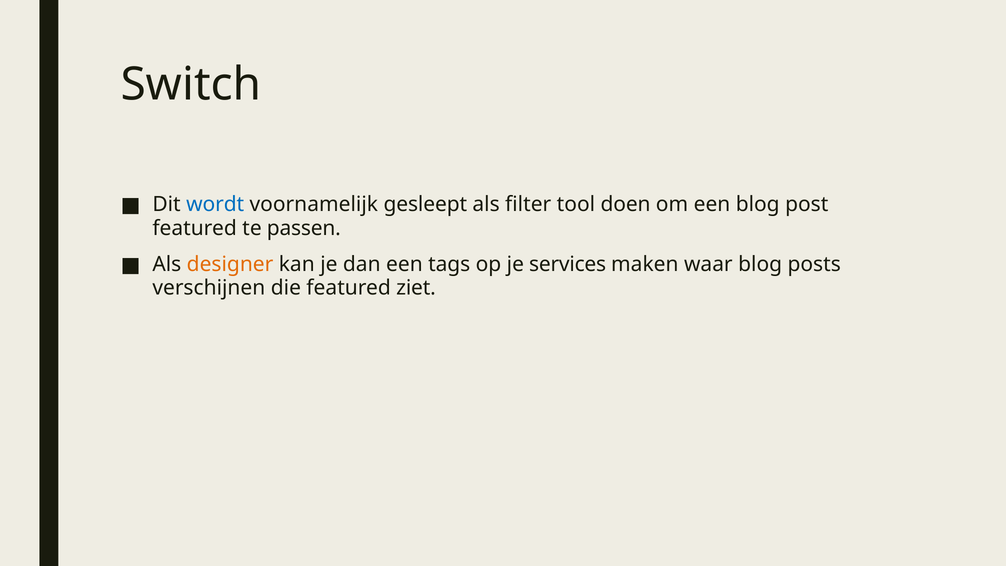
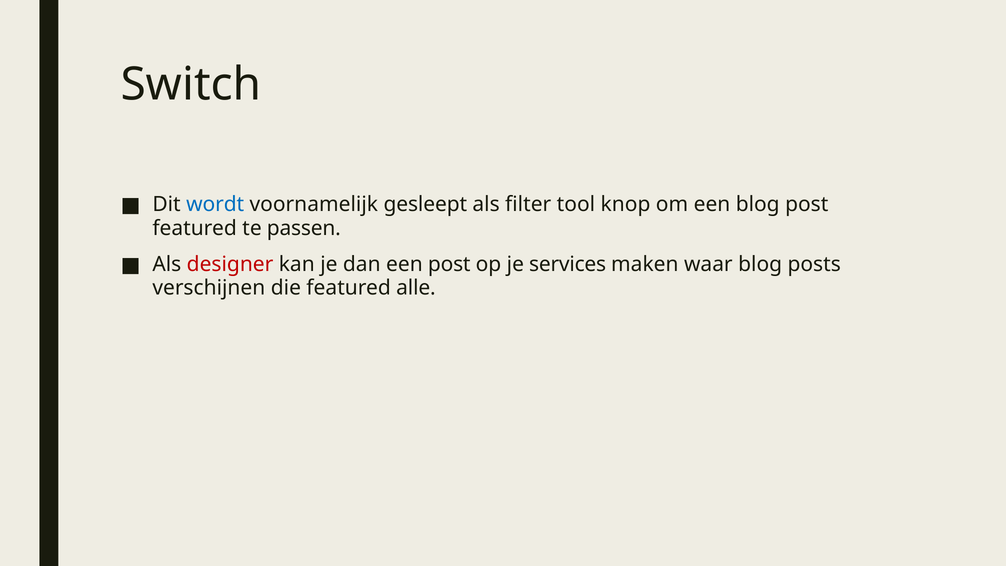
doen: doen -> knop
designer colour: orange -> red
een tags: tags -> post
ziet: ziet -> alle
